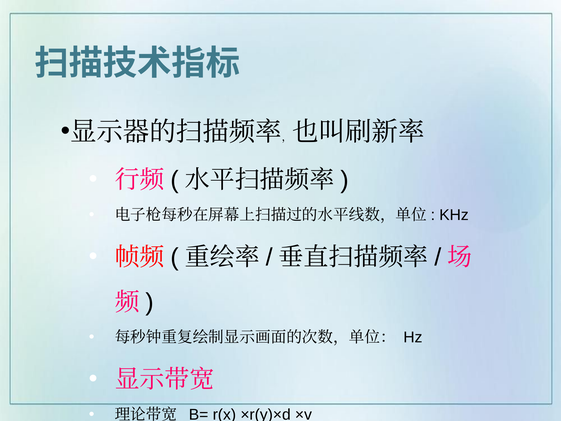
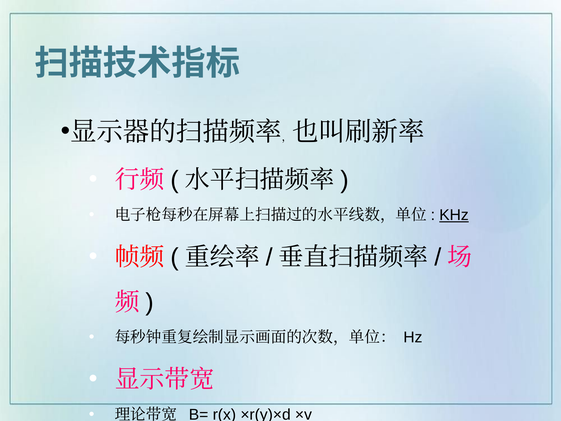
KHz underline: none -> present
